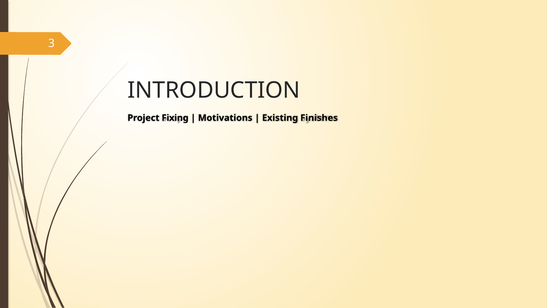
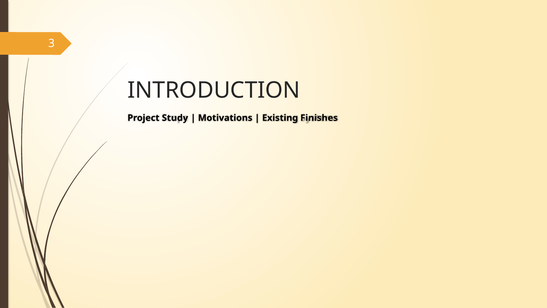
Fixing: Fixing -> Study
